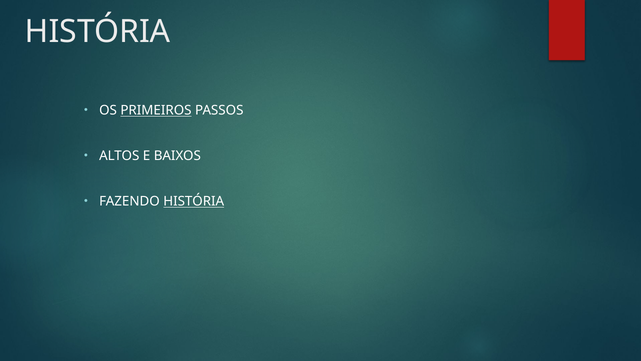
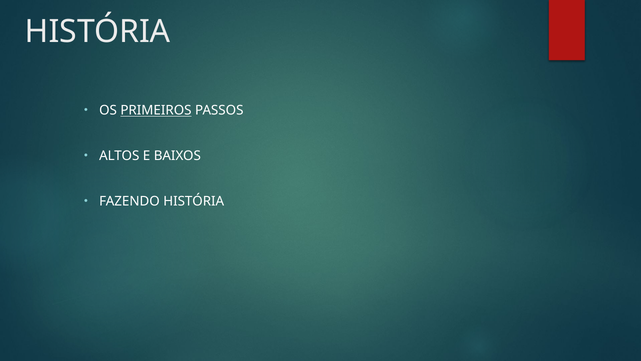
HISTÓRIA at (194, 201) underline: present -> none
